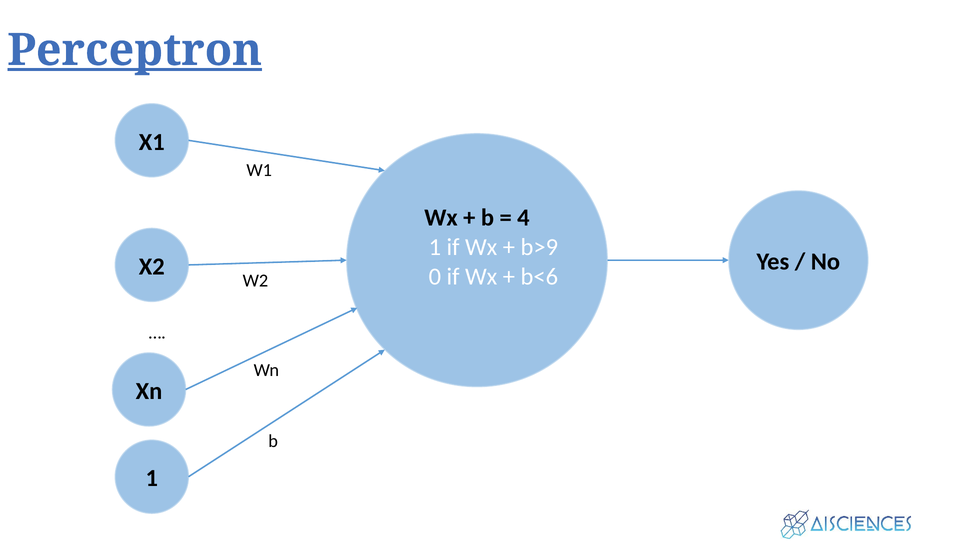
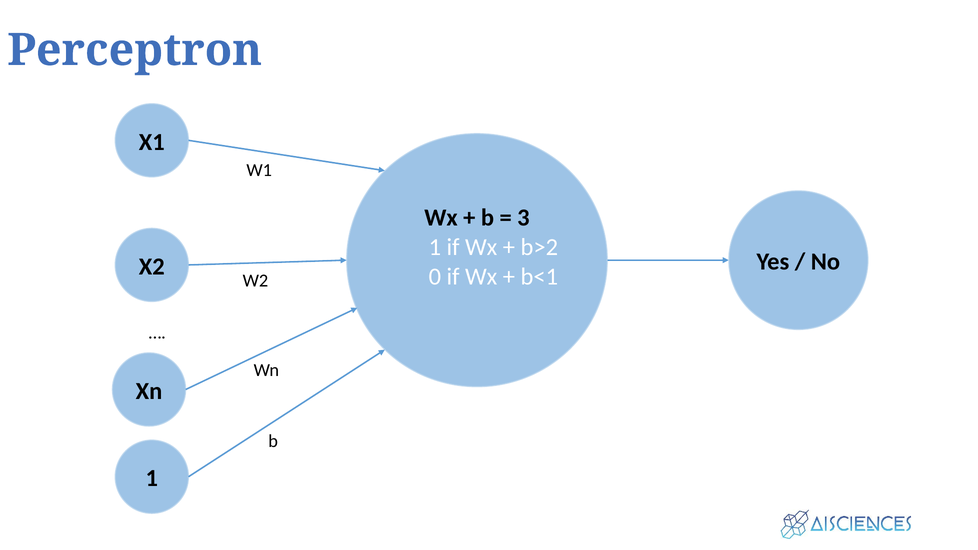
Perceptron underline: present -> none
4: 4 -> 3
b>9: b>9 -> b>2
b<6: b<6 -> b<1
